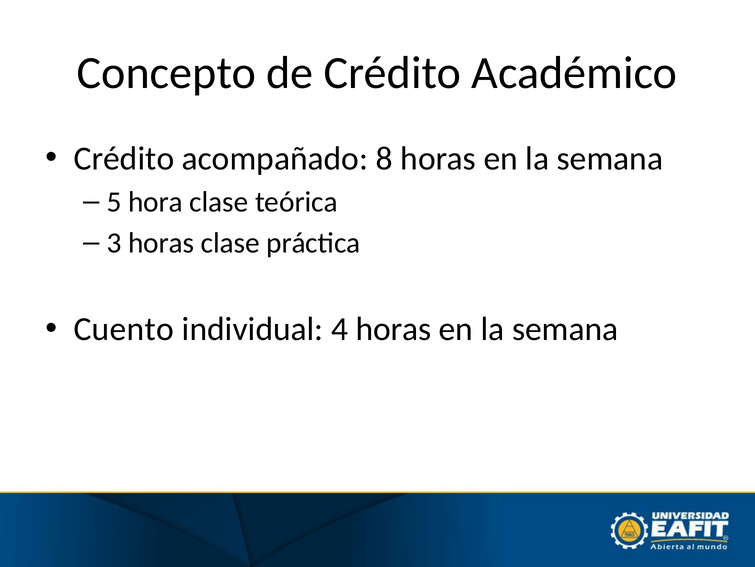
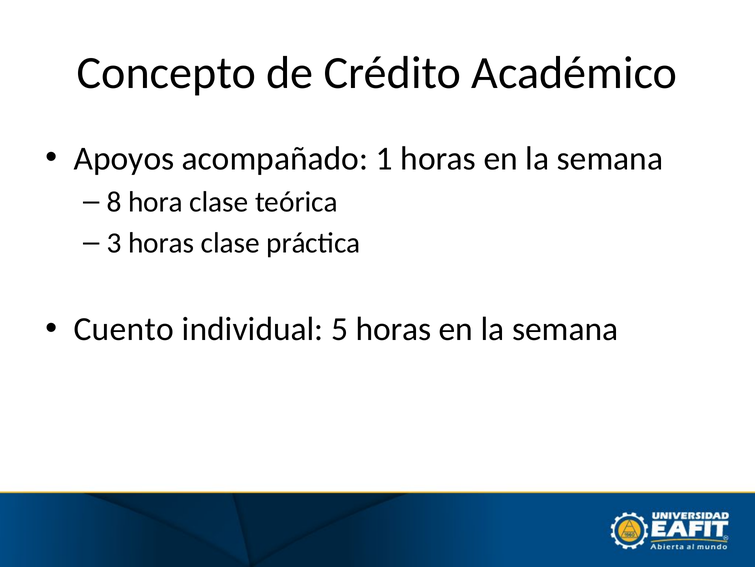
Crédito at (124, 158): Crédito -> Apoyos
8: 8 -> 1
5: 5 -> 8
4: 4 -> 5
